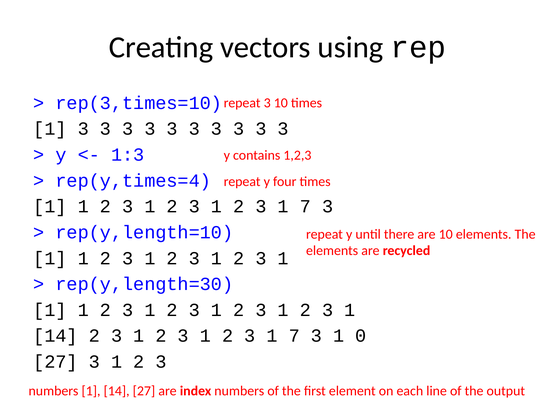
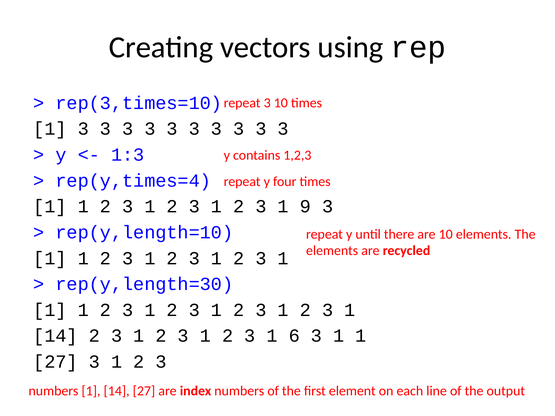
7 at (305, 207): 7 -> 9
7 at (294, 336): 7 -> 6
3 1 0: 0 -> 1
